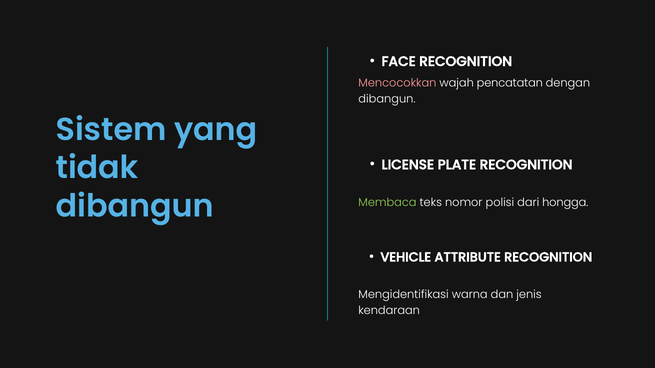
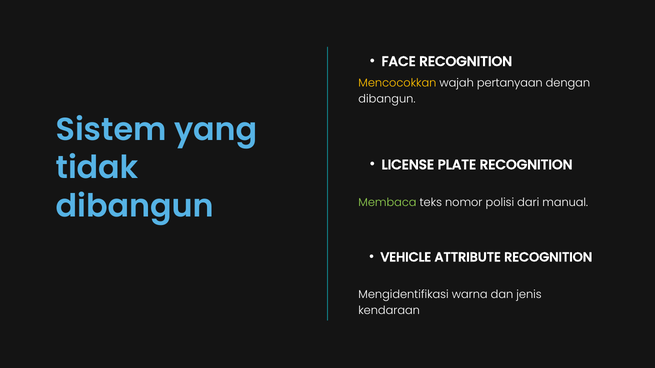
Mencocokkan colour: pink -> yellow
pencatatan: pencatatan -> pertanyaan
hongga: hongga -> manual
